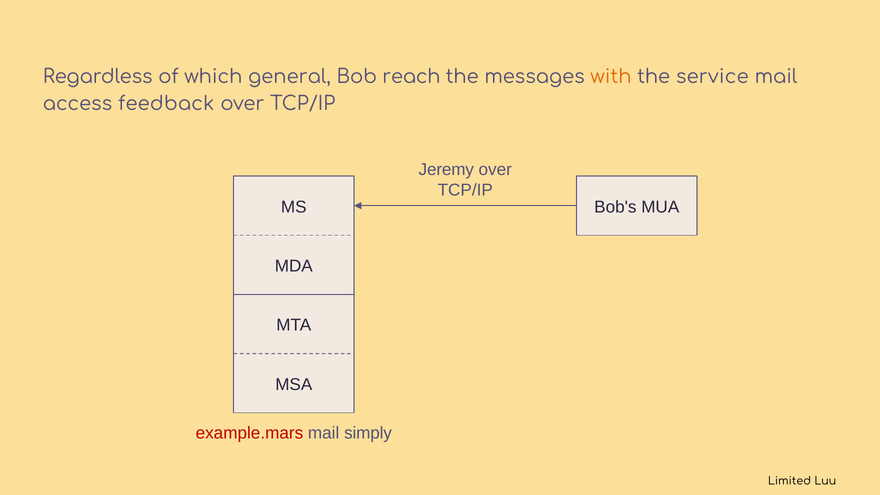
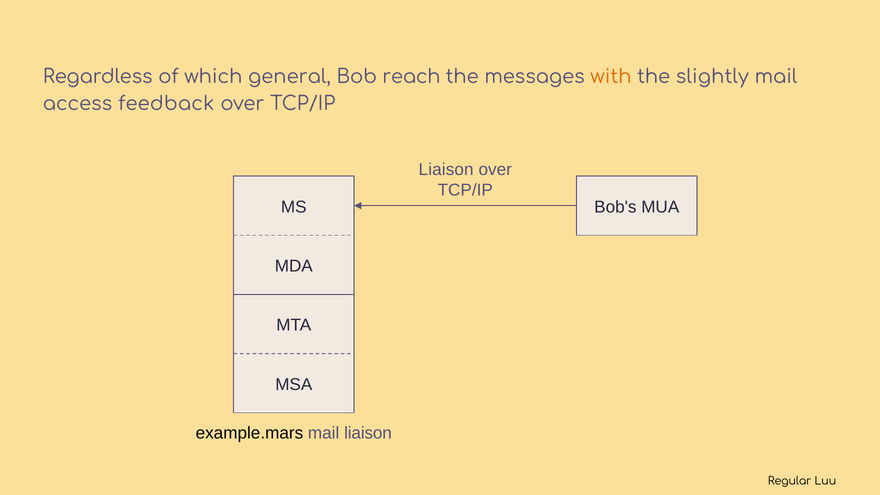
service: service -> slightly
Jeremy at (446, 169): Jeremy -> Liaison
example.mars colour: red -> black
mail simply: simply -> liaison
Limited: Limited -> Regular
